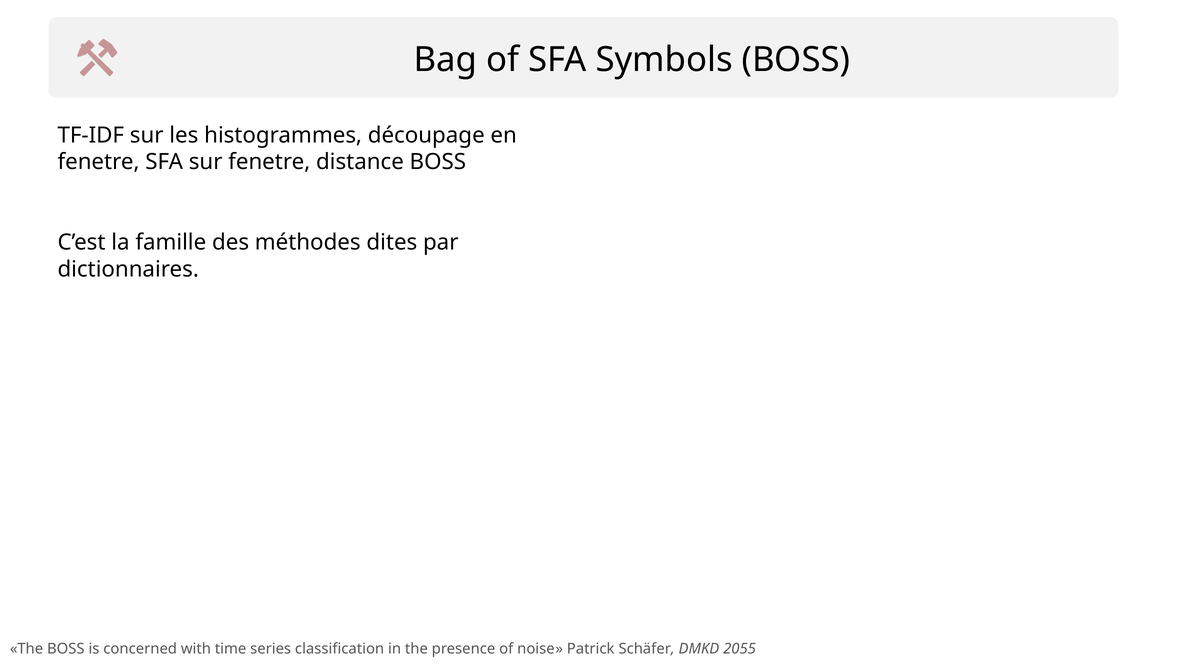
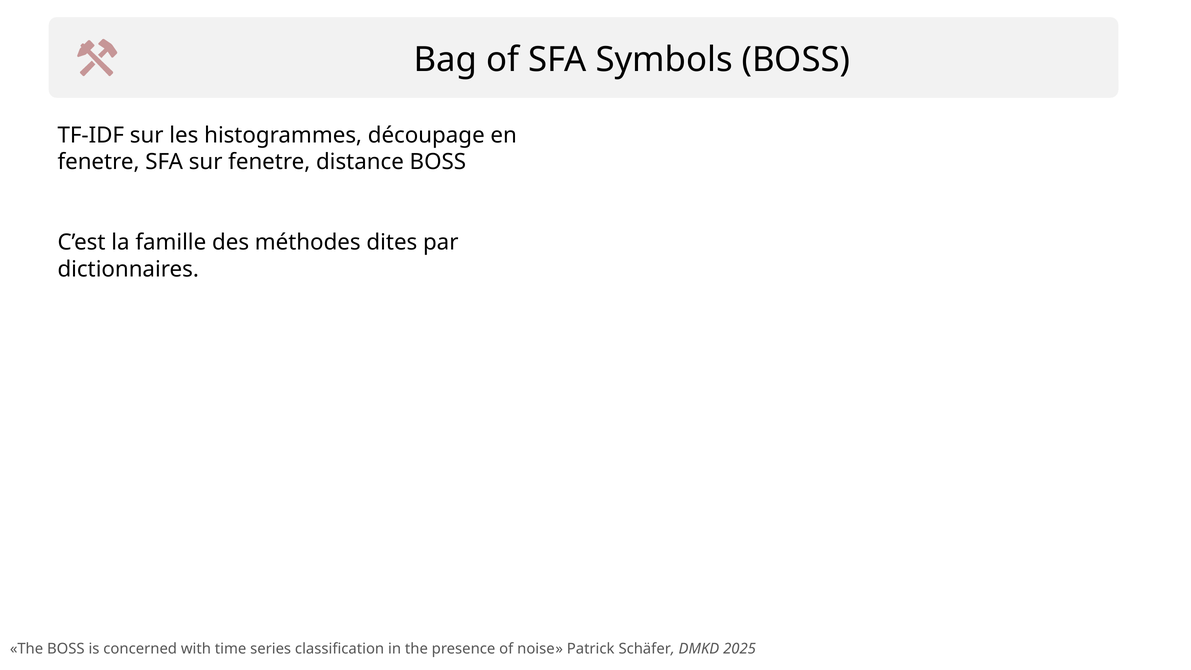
2055: 2055 -> 2025
